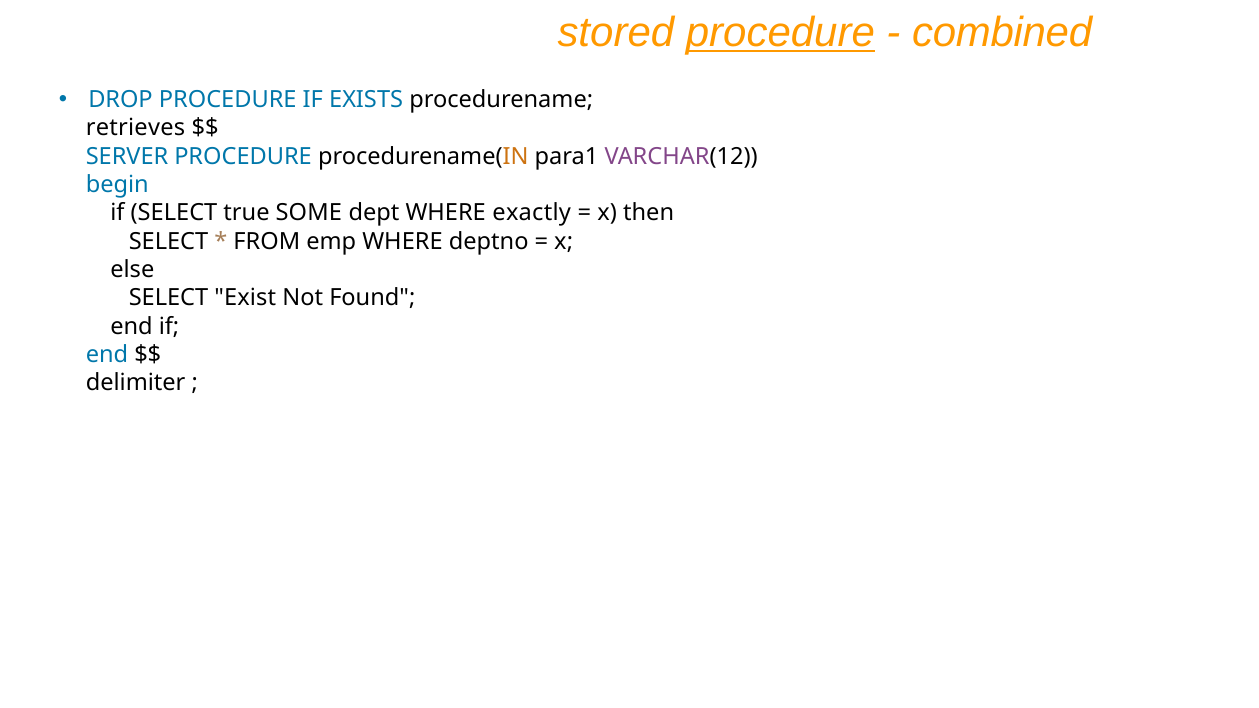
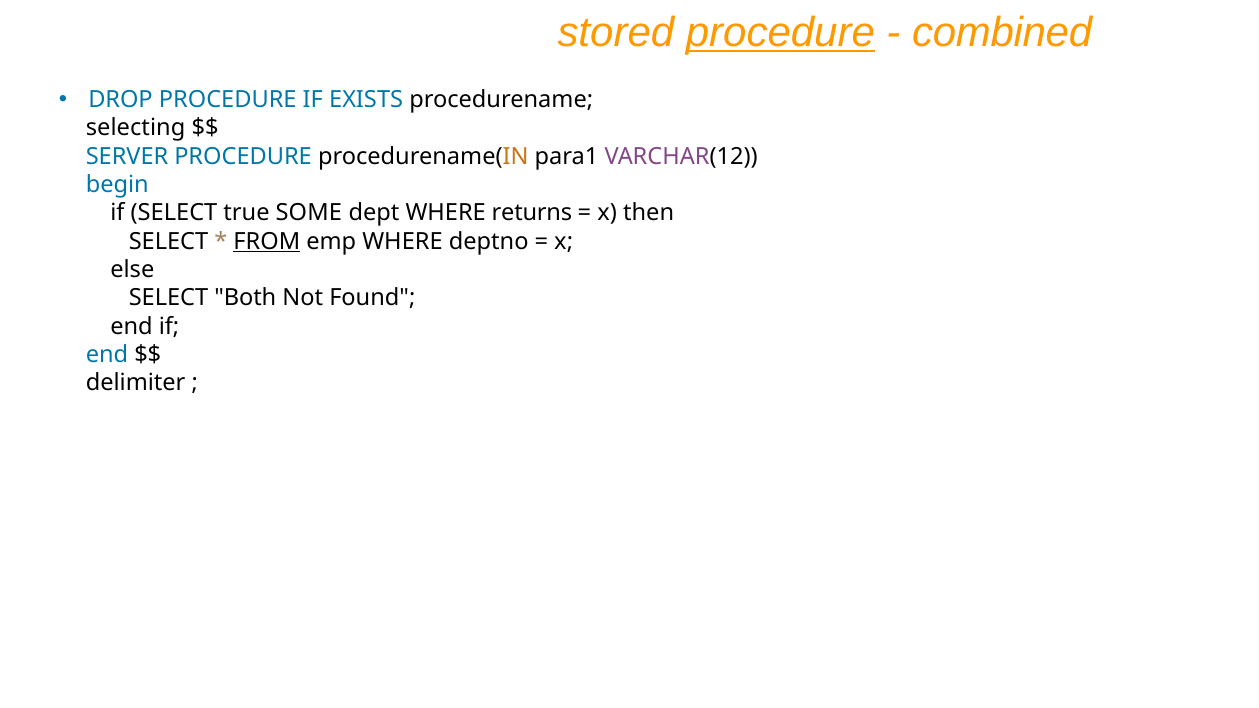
retrieves: retrieves -> selecting
exactly: exactly -> returns
FROM underline: none -> present
Exist: Exist -> Both
